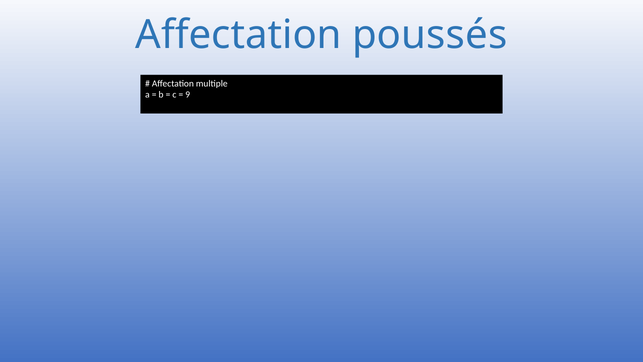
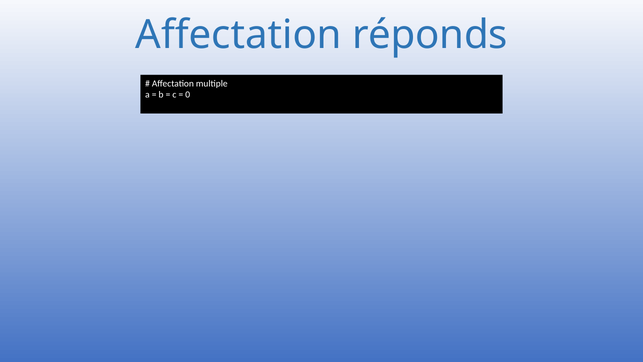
poussés: poussés -> réponds
9: 9 -> 0
